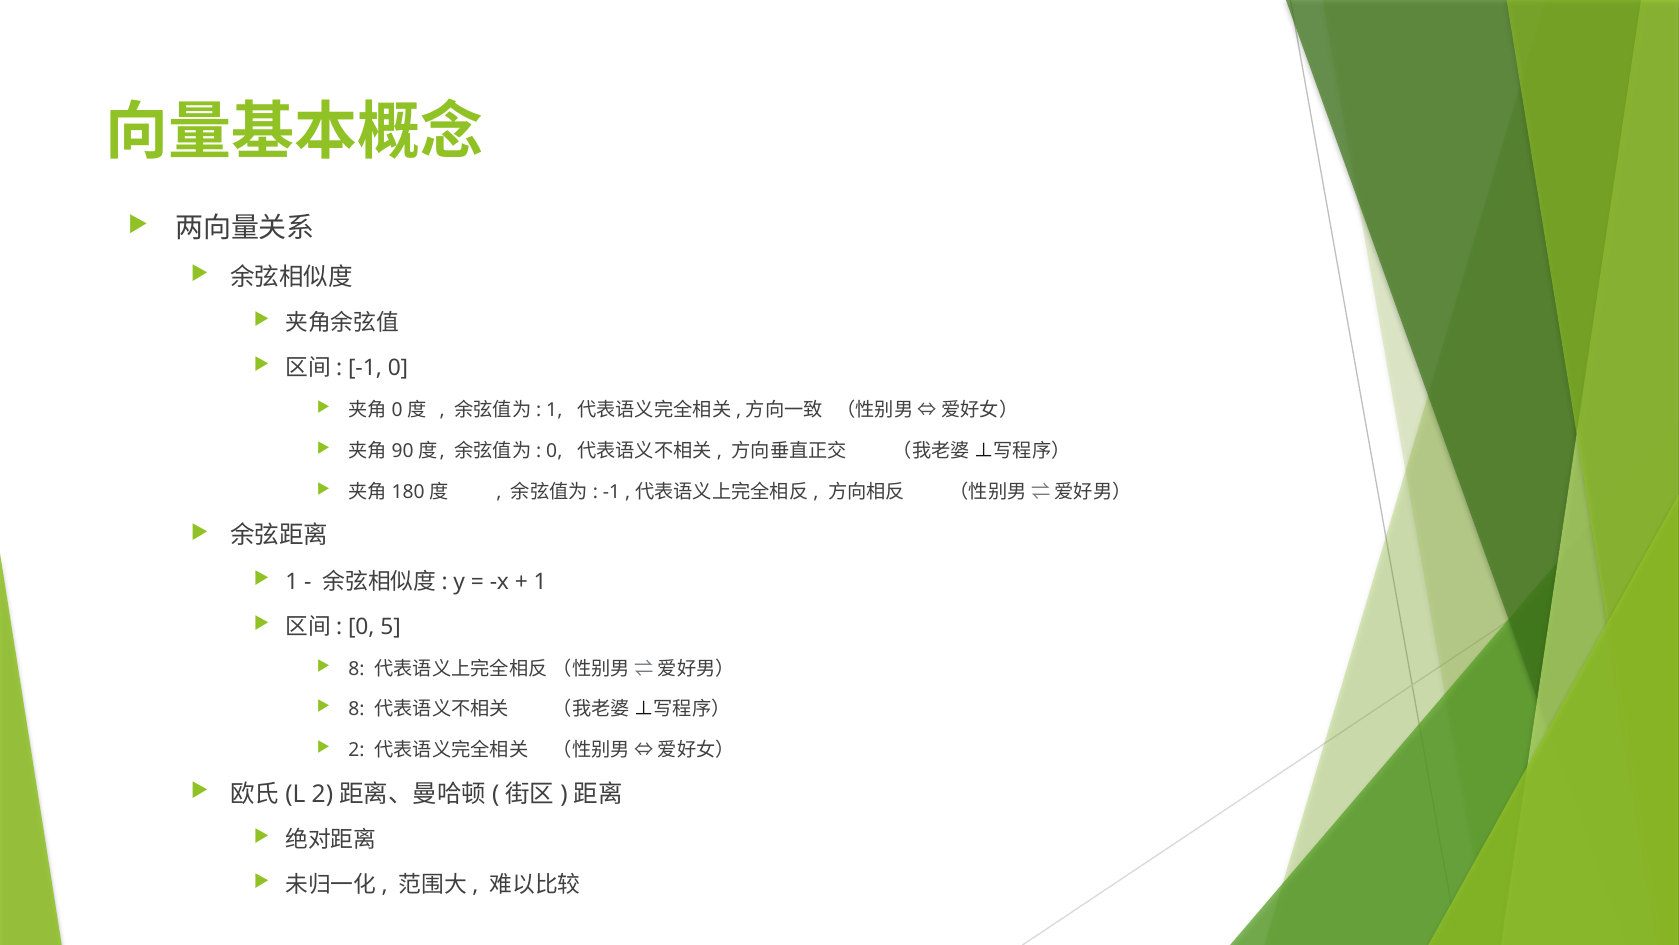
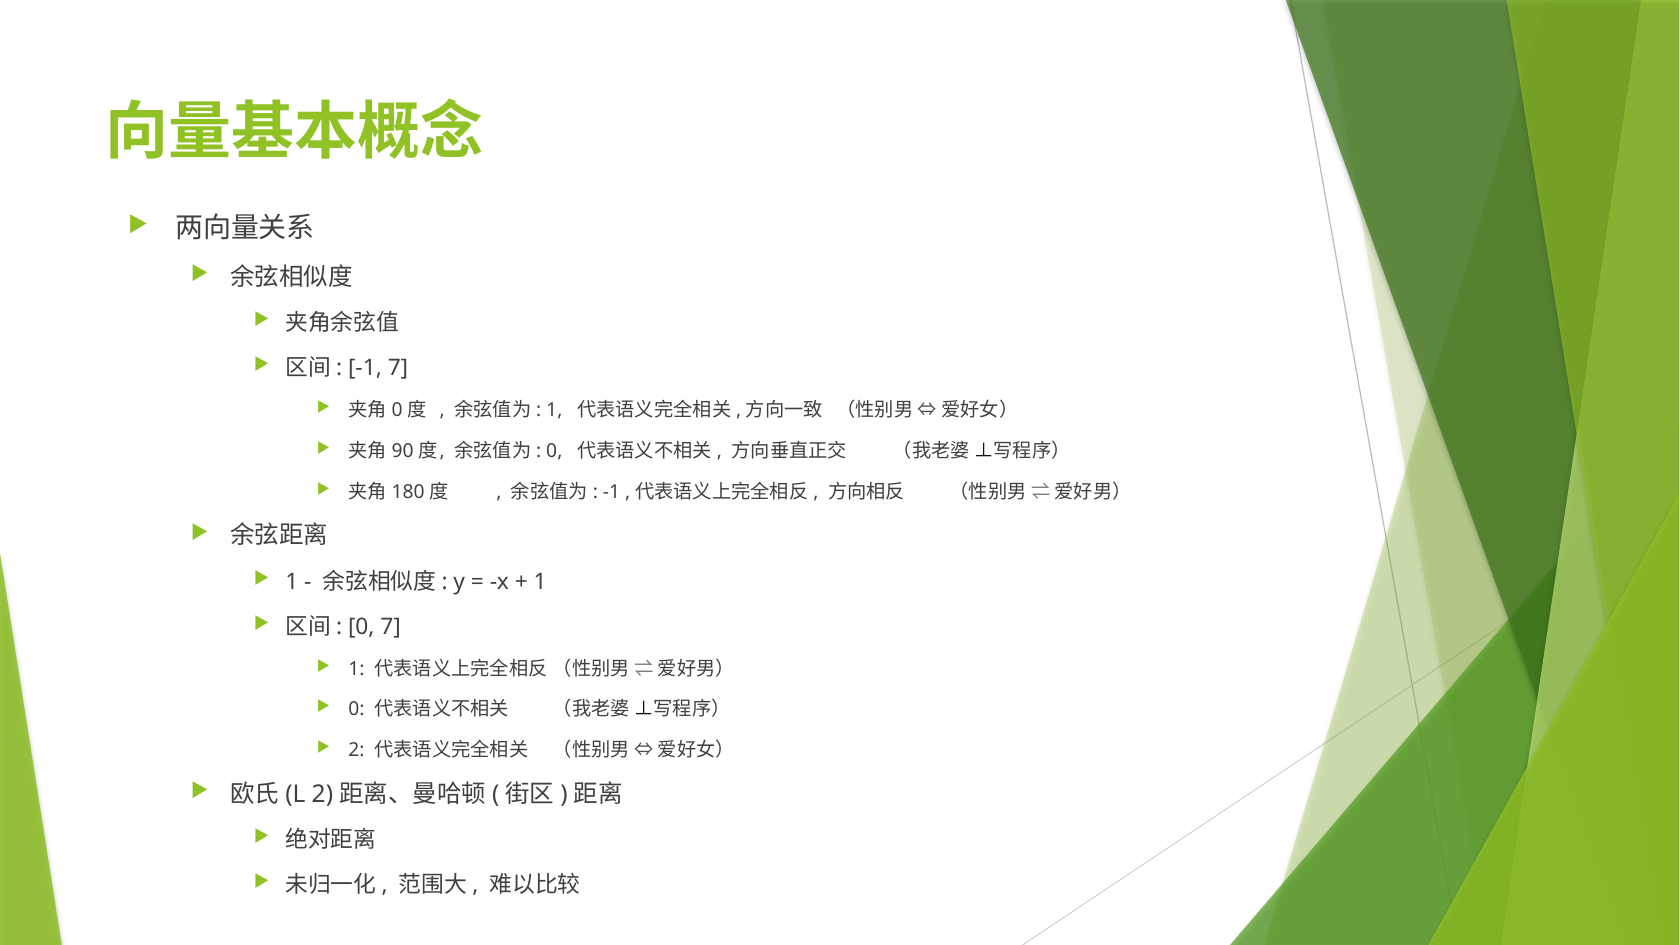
-1 0: 0 -> 7
0 5: 5 -> 7
8 at (356, 669): 8 -> 1
8 at (356, 709): 8 -> 0
